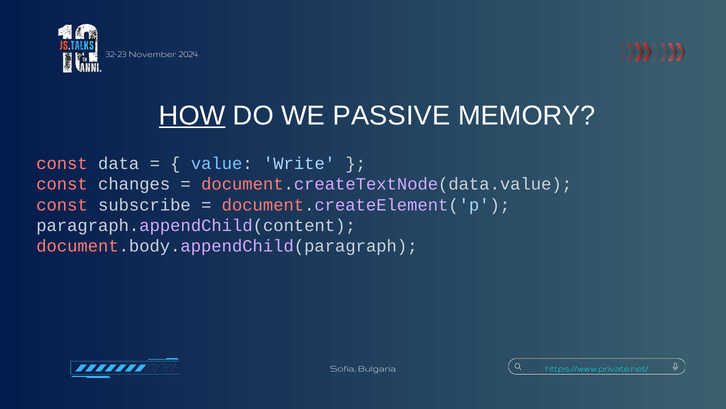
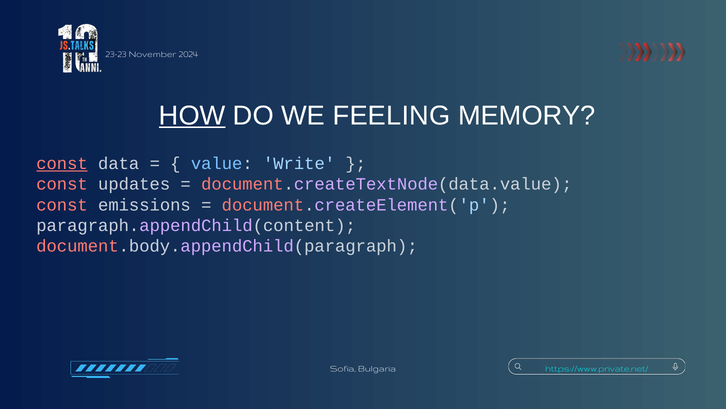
32-23: 32-23 -> 23-23
PASSIVE: PASSIVE -> FEELING
const at (62, 163) underline: none -> present
changes: changes -> updates
subscribe: subscribe -> emissions
